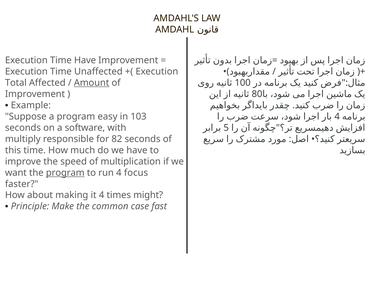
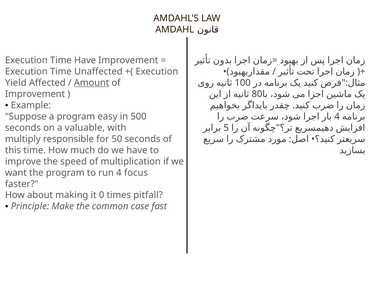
Total: Total -> Yield
103: 103 -> 500
software: software -> valuable
82: 82 -> 50
program at (65, 172) underline: present -> none
it 4: 4 -> 0
might: might -> pitfall
